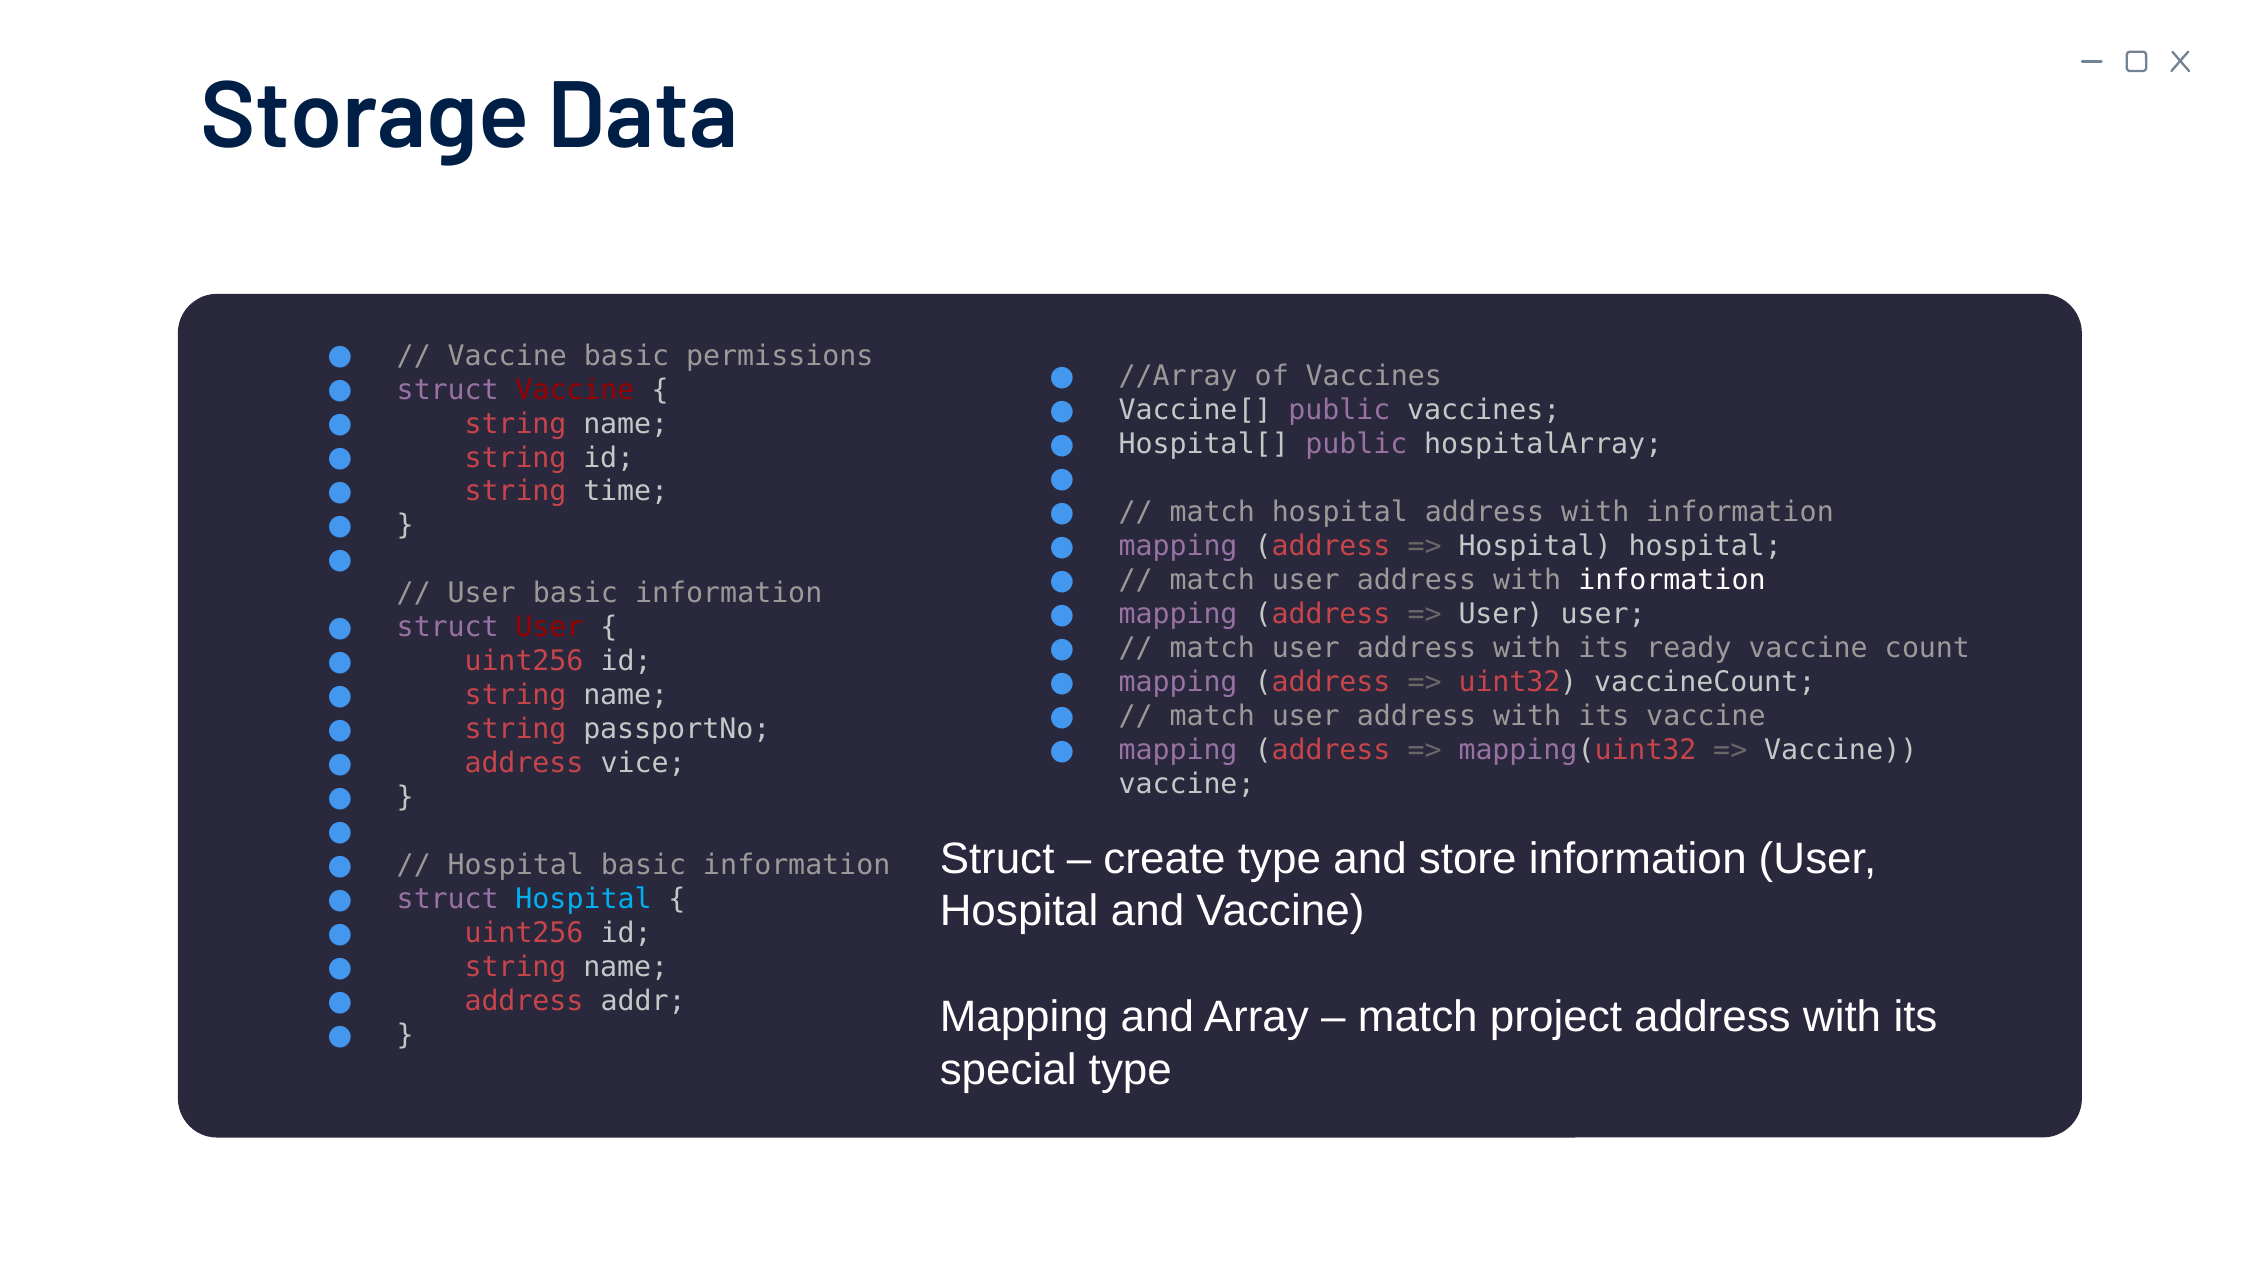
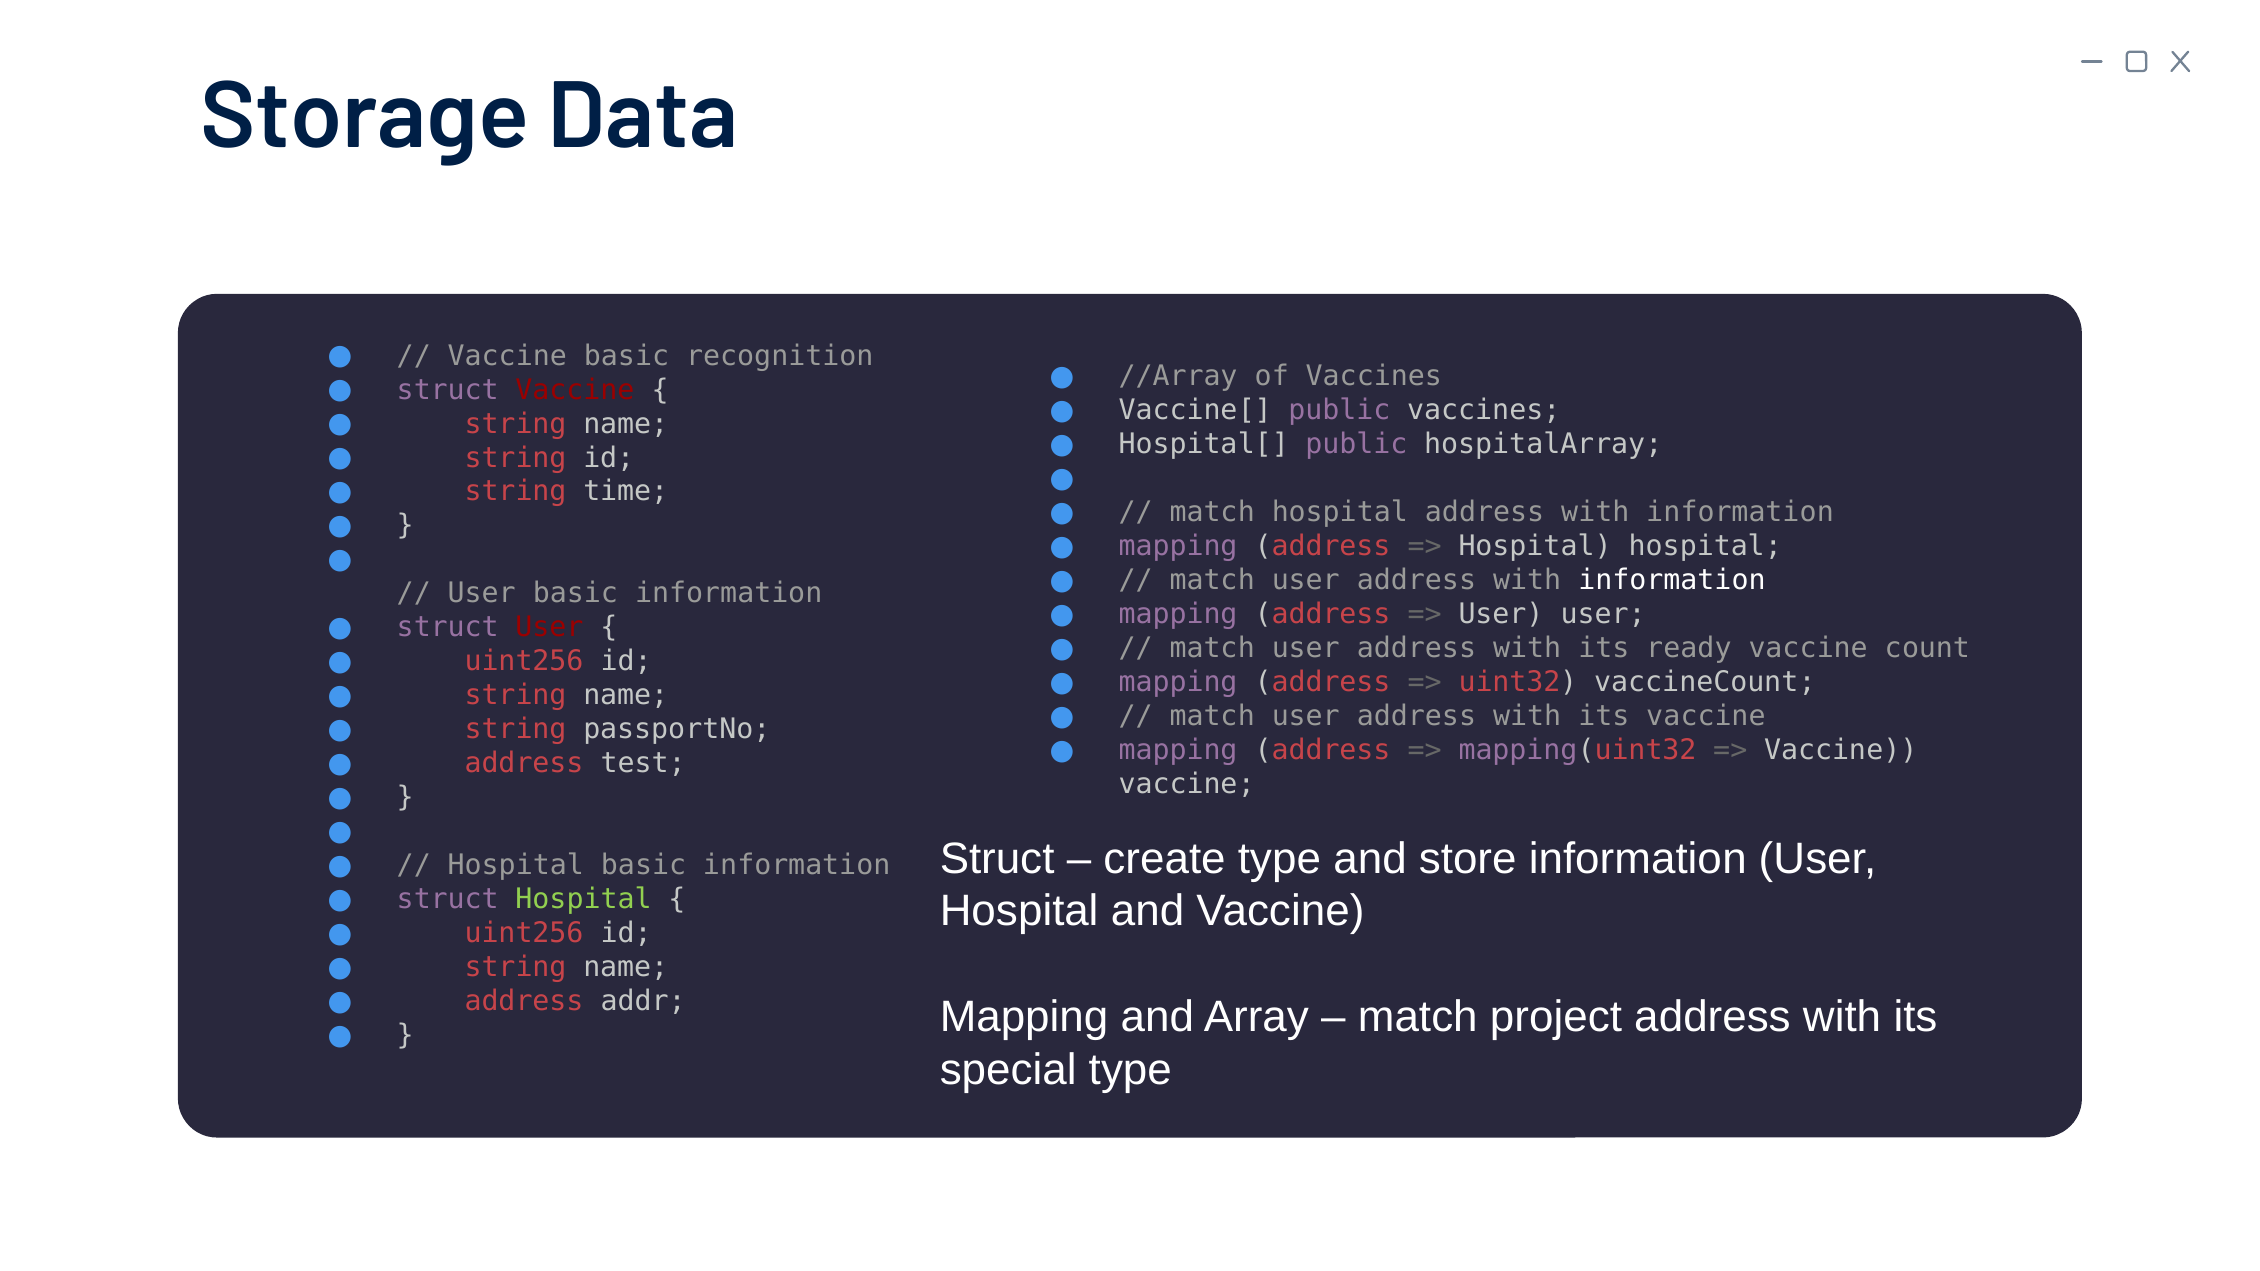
permissions: permissions -> recognition
vice: vice -> test
Hospital at (584, 900) colour: light blue -> light green
